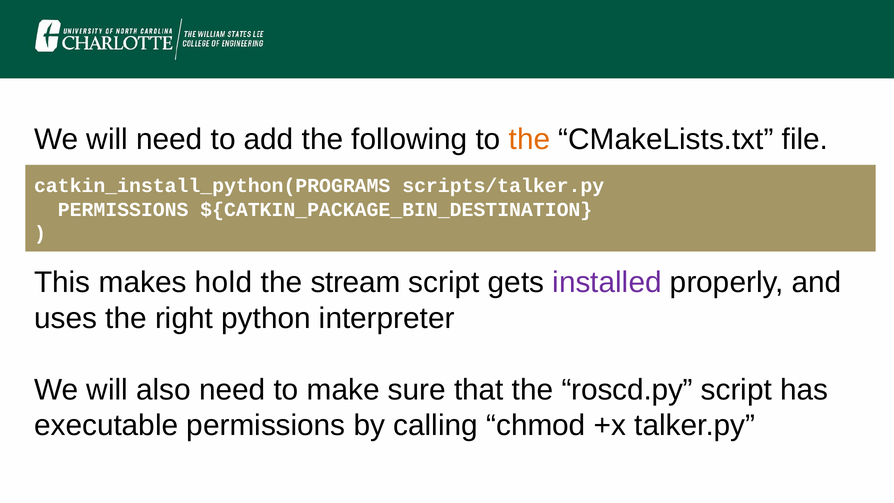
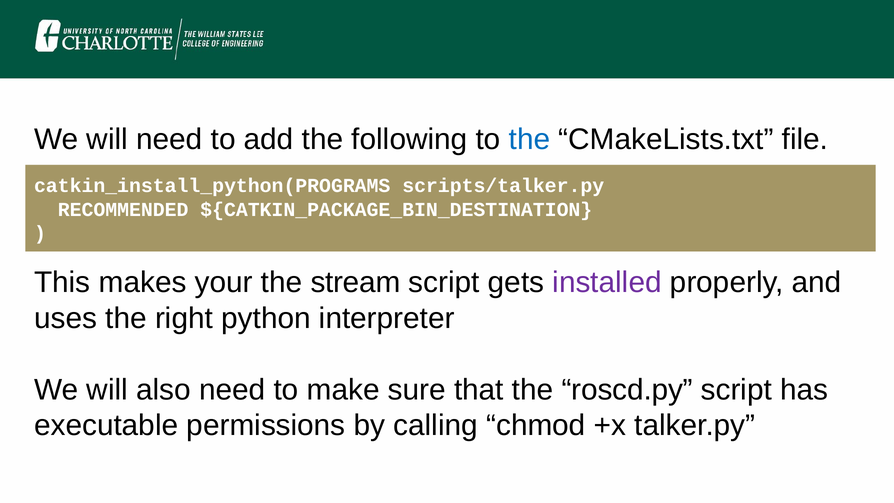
the at (529, 139) colour: orange -> blue
PERMISSIONS at (123, 210): PERMISSIONS -> RECOMMENDED
hold: hold -> your
